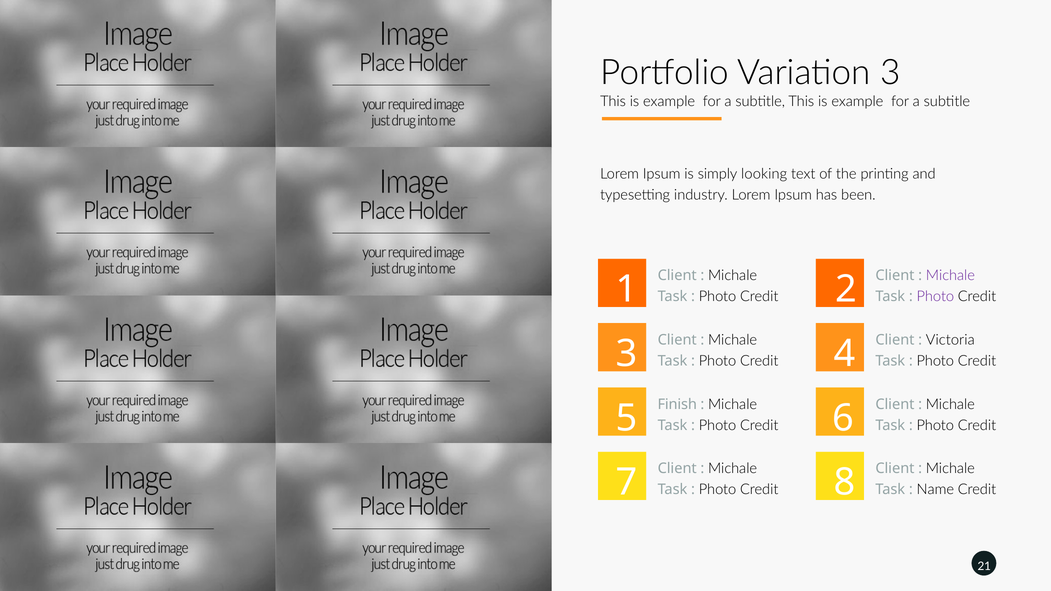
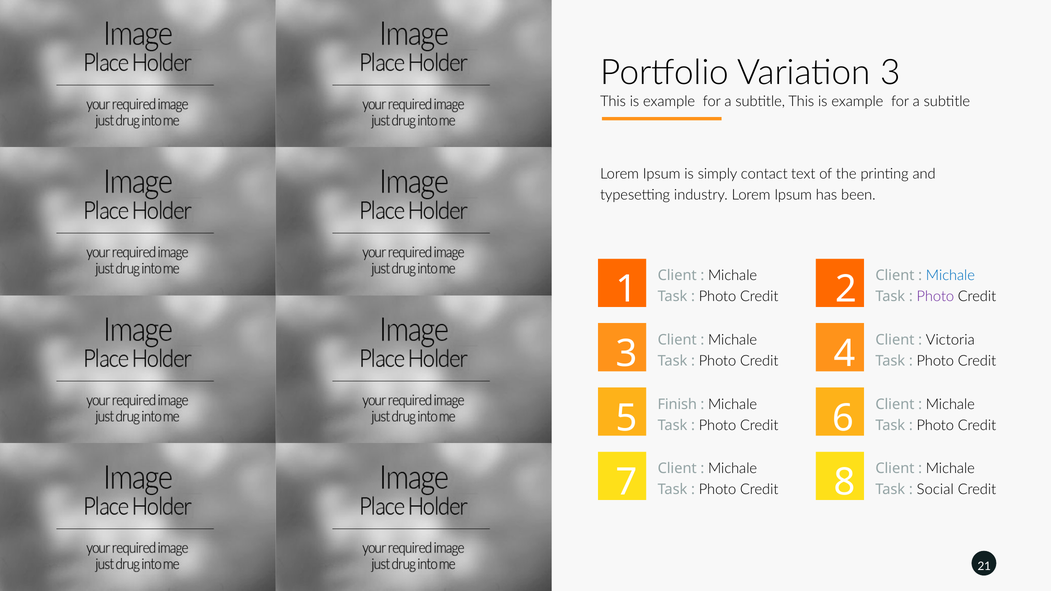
looking: looking -> contact
Michale at (950, 276) colour: purple -> blue
Name: Name -> Social
